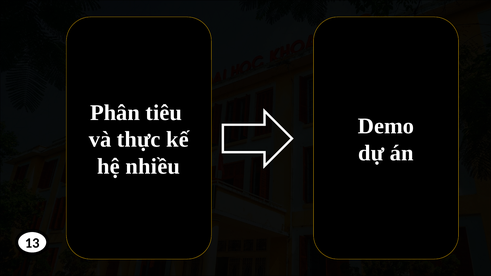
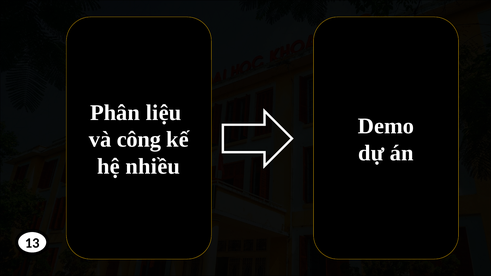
tiêu: tiêu -> liệu
thực: thực -> công
